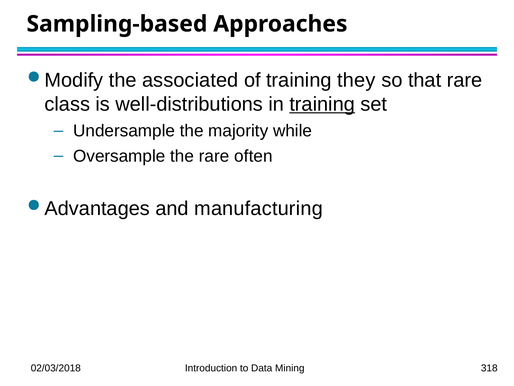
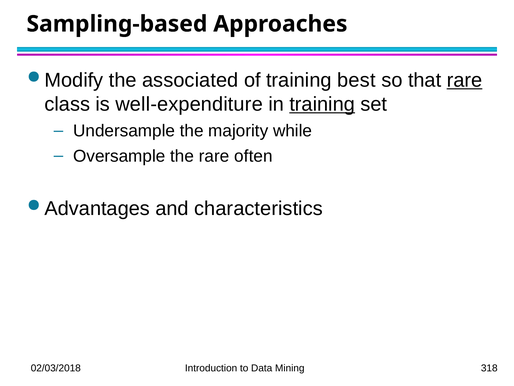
they: they -> best
rare at (465, 80) underline: none -> present
well-distributions: well-distributions -> well-expenditure
manufacturing: manufacturing -> characteristics
